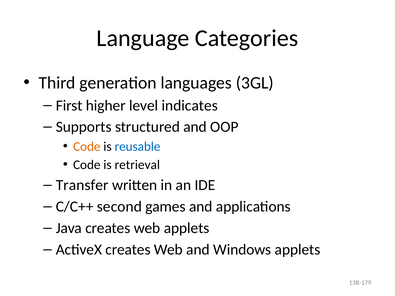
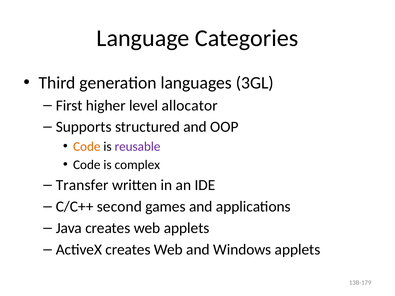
indicates: indicates -> allocator
reusable colour: blue -> purple
retrieval: retrieval -> complex
